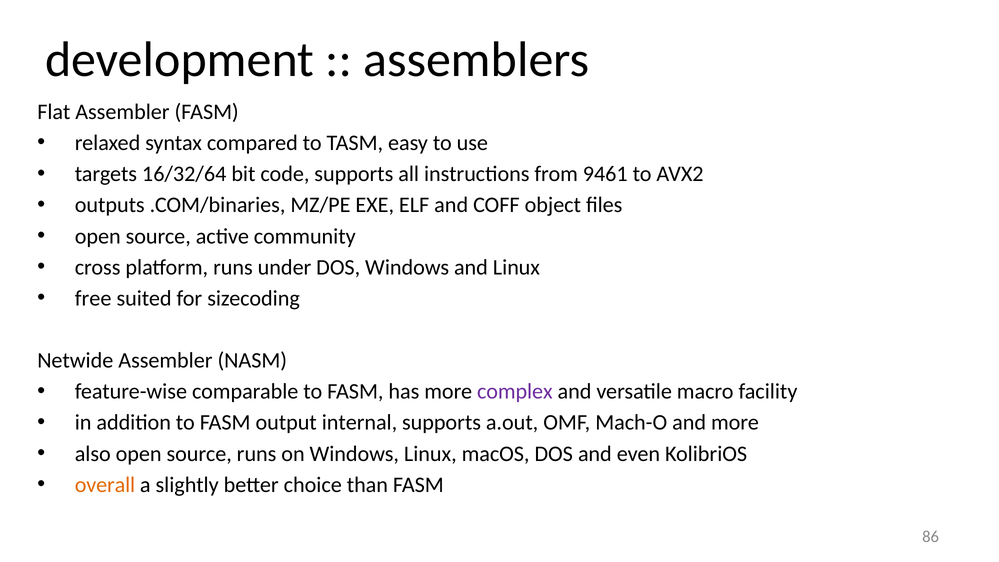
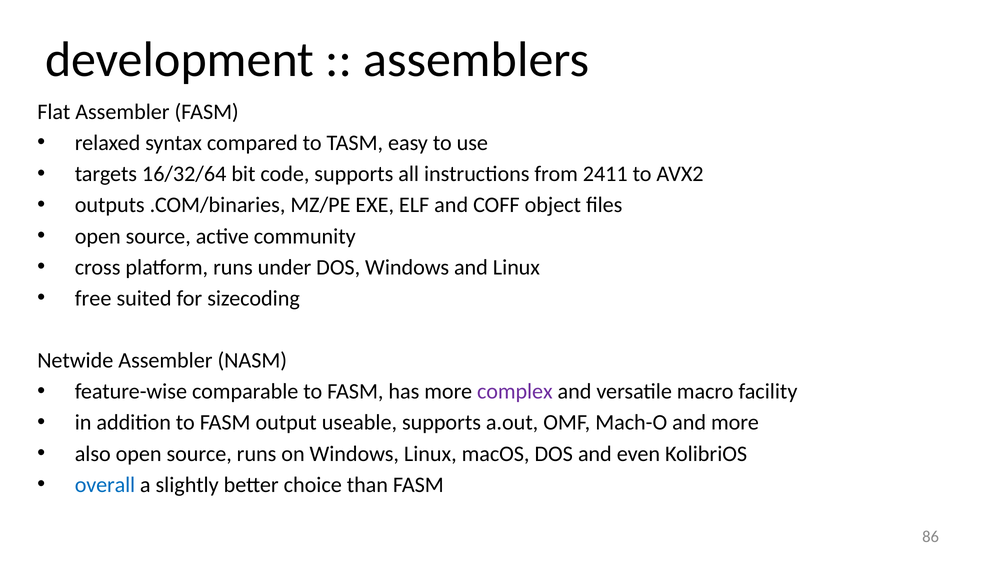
9461: 9461 -> 2411
internal: internal -> useable
overall colour: orange -> blue
